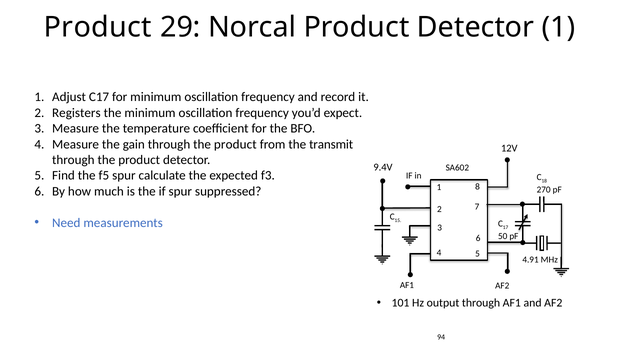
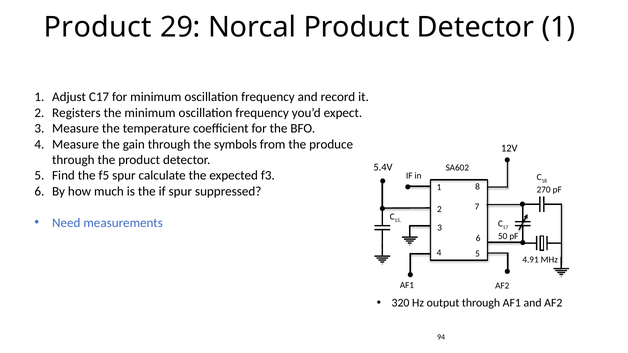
gain through the product: product -> symbols
transmit: transmit -> produce
9.4V: 9.4V -> 5.4V
101: 101 -> 320
